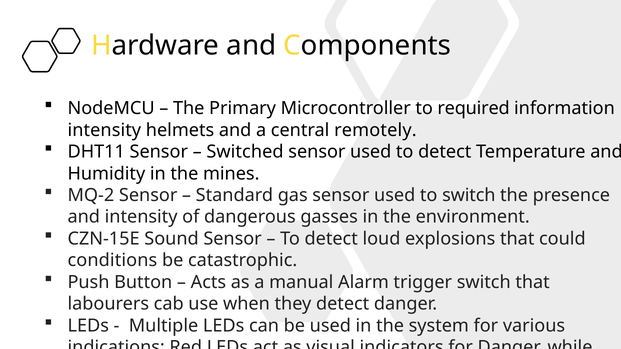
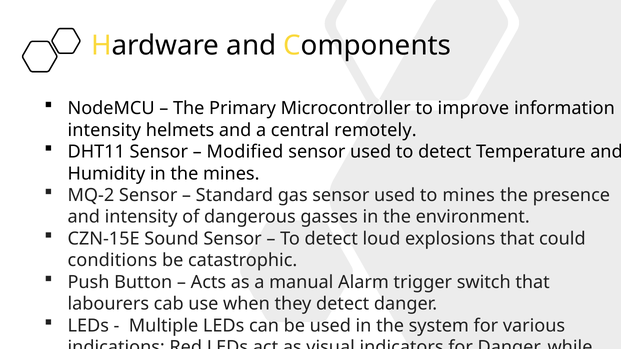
required: required -> improve
Switched: Switched -> Modified
to switch: switch -> mines
